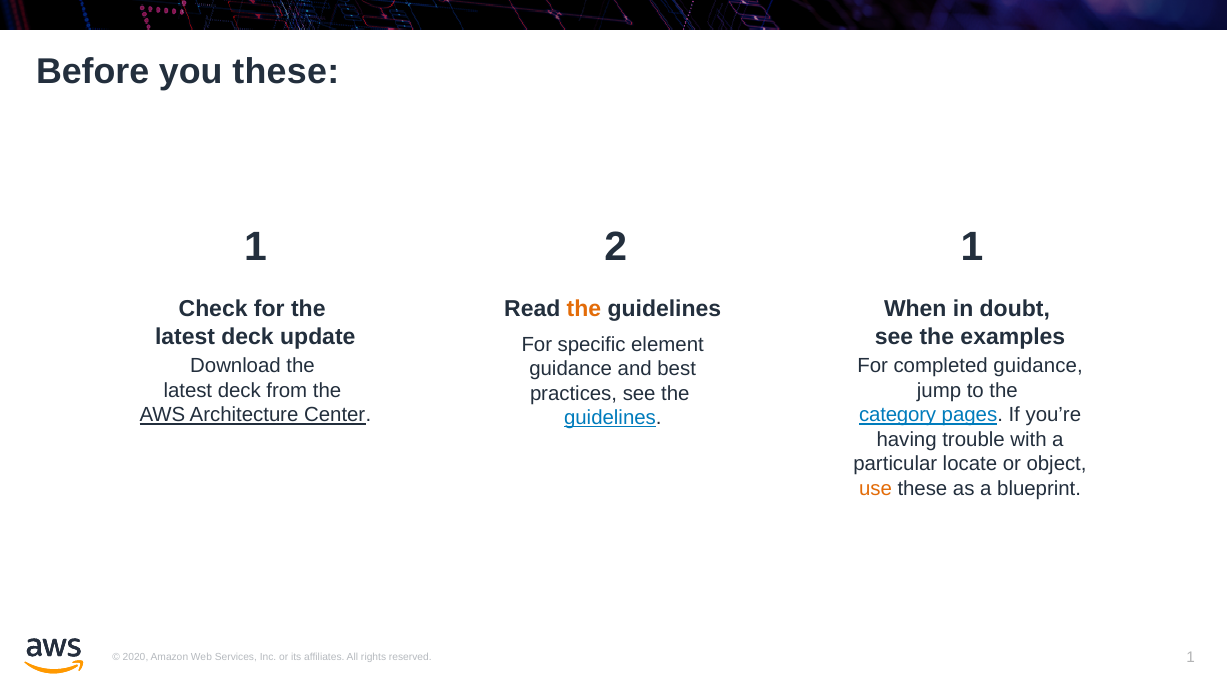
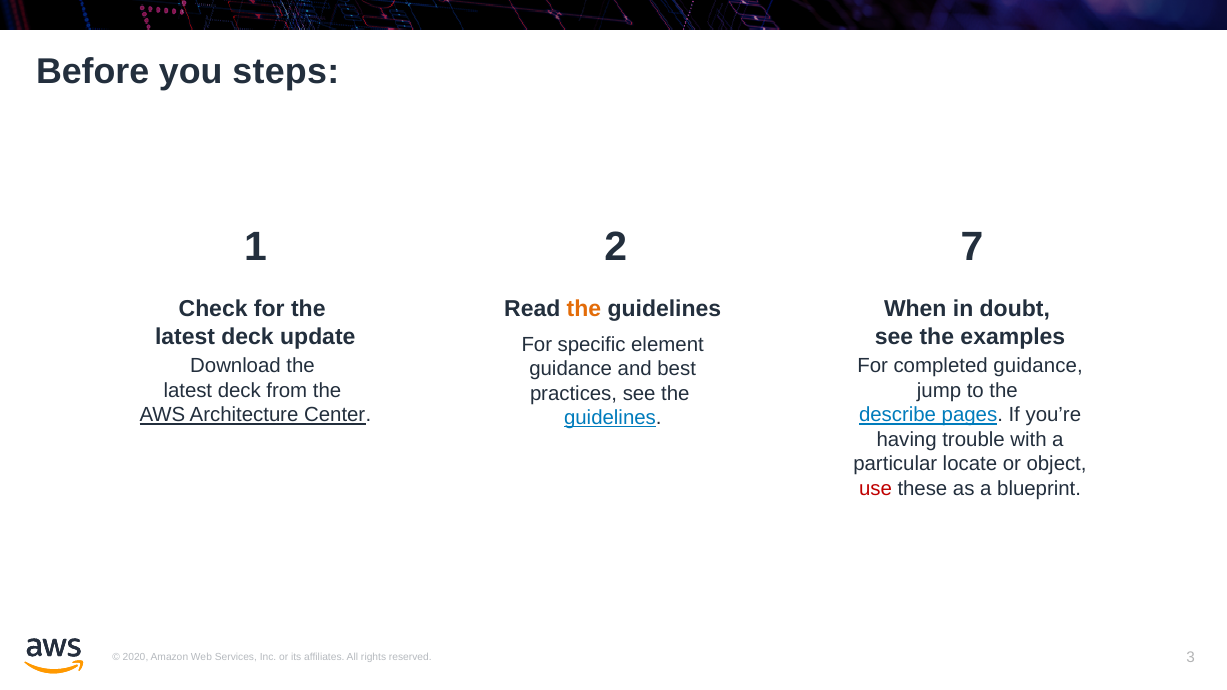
you these: these -> steps
2 1: 1 -> 7
category: category -> describe
use colour: orange -> red
1 at (1191, 658): 1 -> 3
